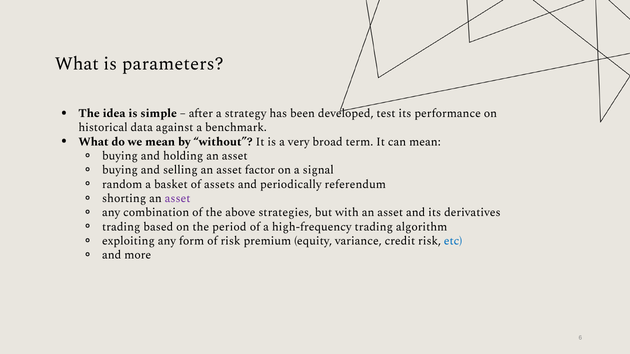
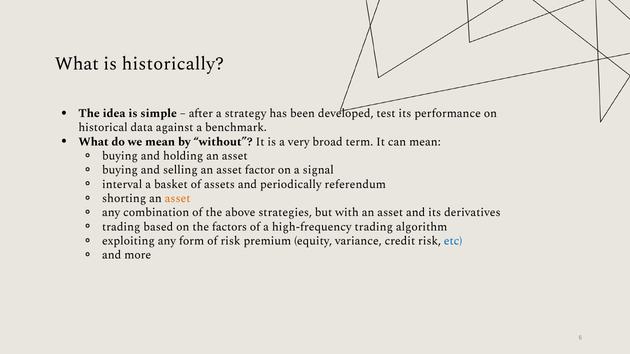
parameters: parameters -> historically
random: random -> interval
asset at (178, 199) colour: purple -> orange
period: period -> factors
